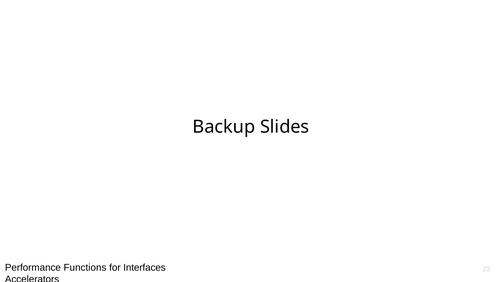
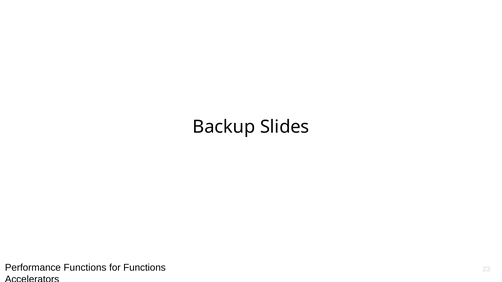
for Interfaces: Interfaces -> Functions
